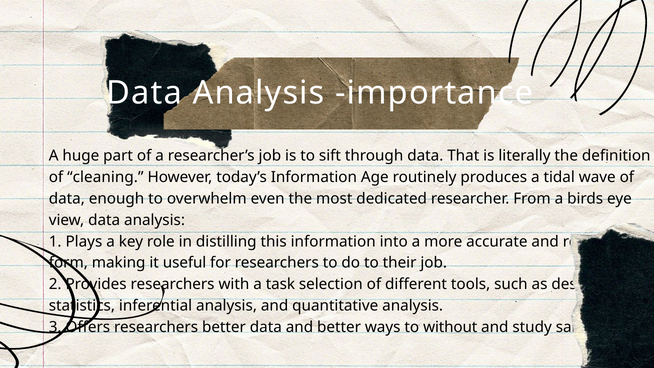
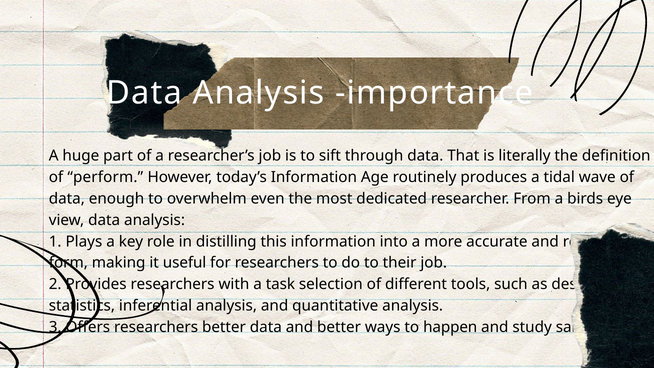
cleaning: cleaning -> perform
without: without -> happen
